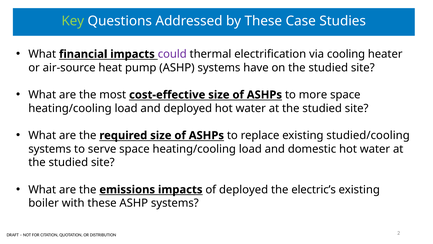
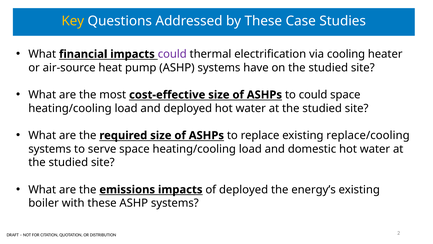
Key colour: light green -> yellow
to more: more -> could
studied/cooling: studied/cooling -> replace/cooling
electric’s: electric’s -> energy’s
